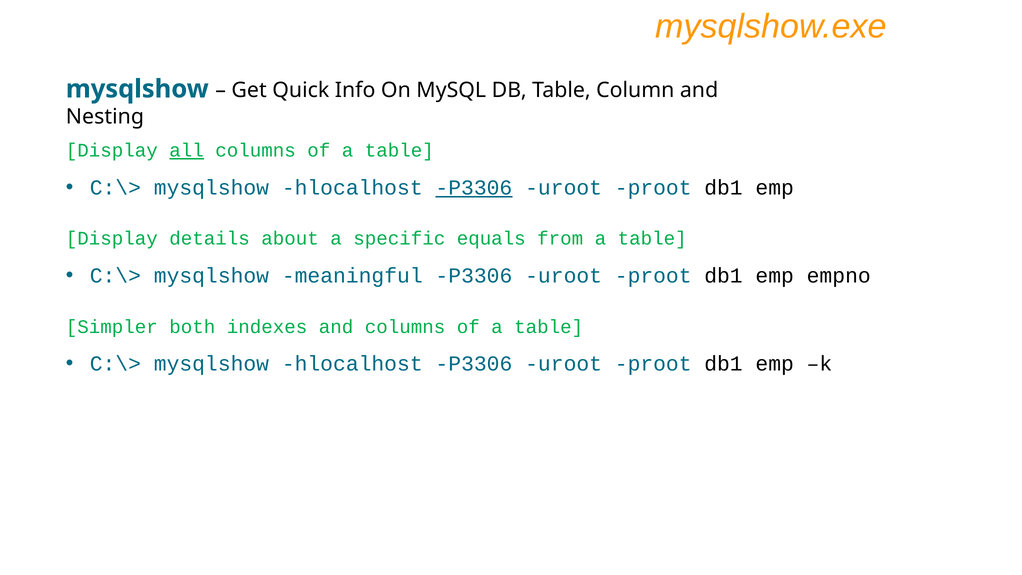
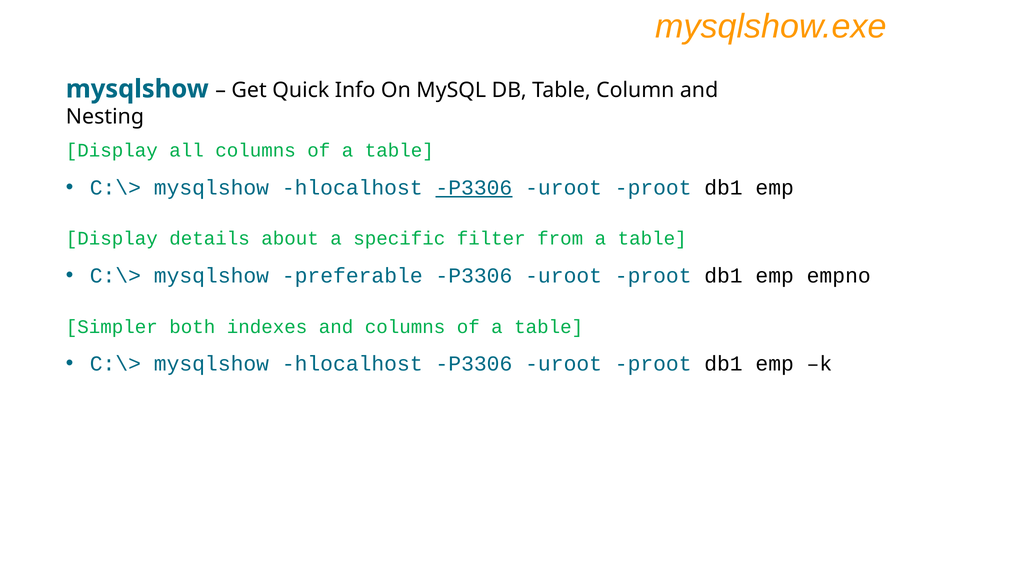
all underline: present -> none
equals: equals -> filter
meaningful: meaningful -> preferable
